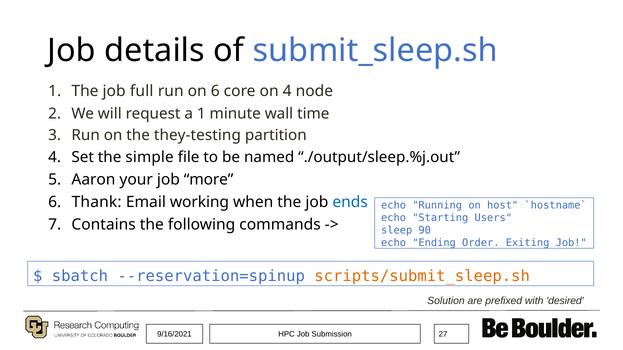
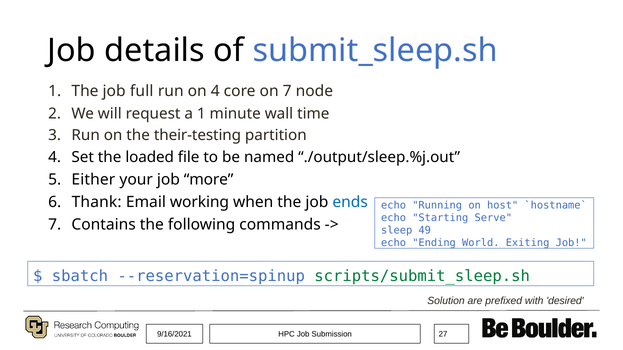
on 6: 6 -> 4
on 4: 4 -> 7
they-testing: they-testing -> their-testing
simple: simple -> loaded
Aaron: Aaron -> Either
Users: Users -> Serve
90: 90 -> 49
Order: Order -> World
scripts/submit_sleep.sh colour: orange -> green
